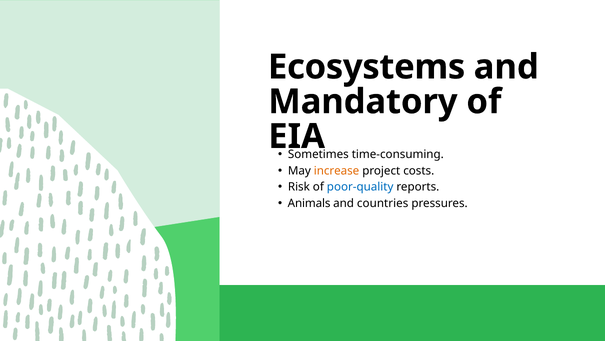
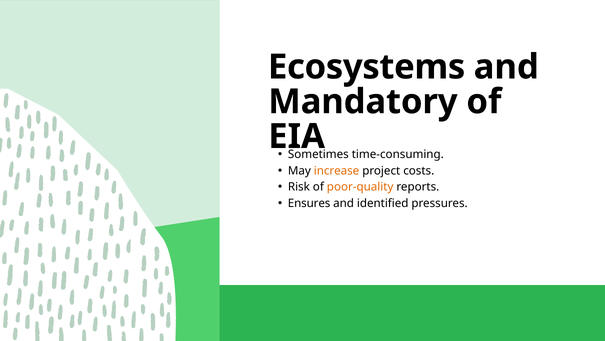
poor-quality colour: blue -> orange
Animals: Animals -> Ensures
countries: countries -> identified
